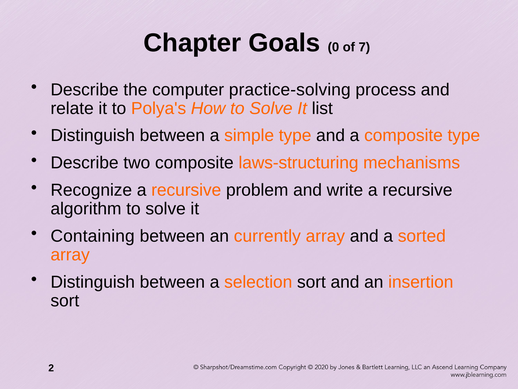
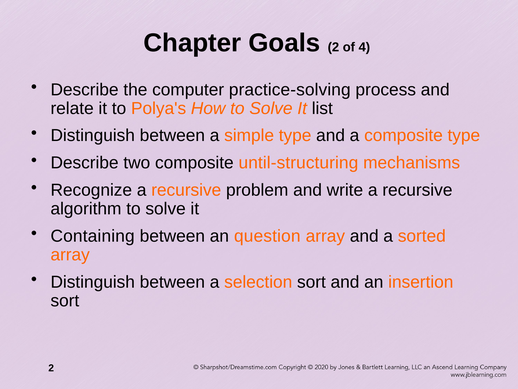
Goals 0: 0 -> 2
7: 7 -> 4
laws-structuring: laws-structuring -> until-structuring
currently: currently -> question
